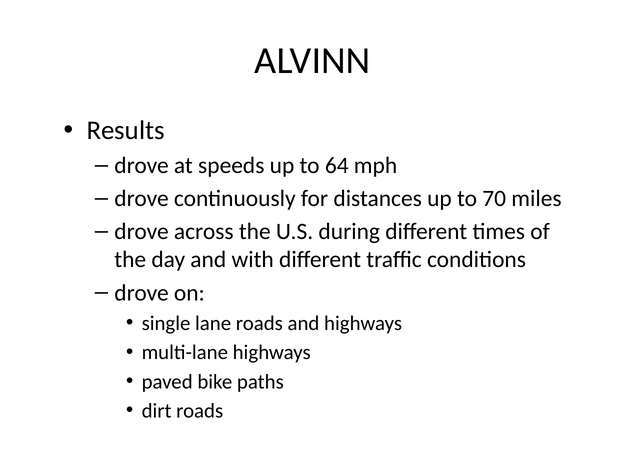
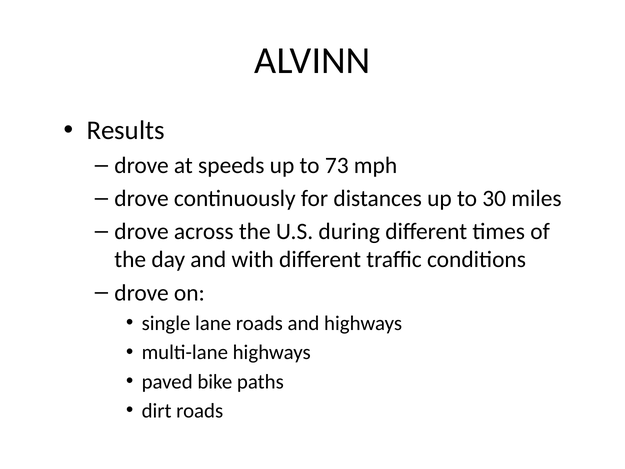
64: 64 -> 73
70: 70 -> 30
